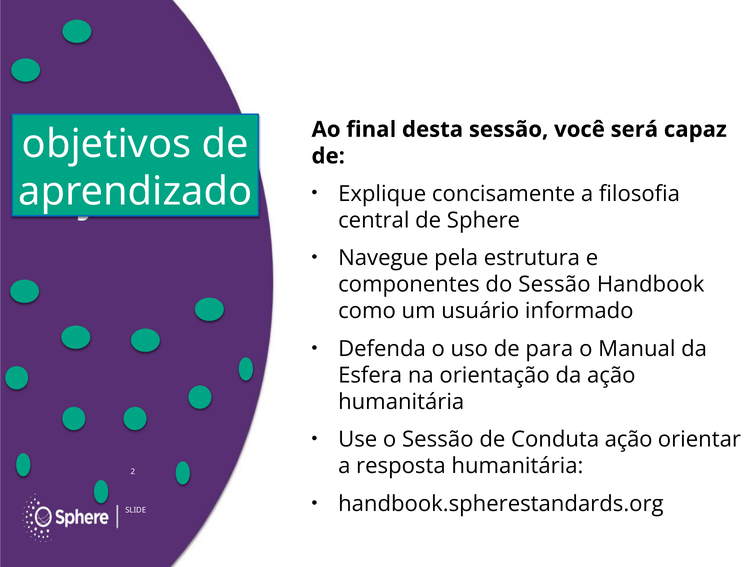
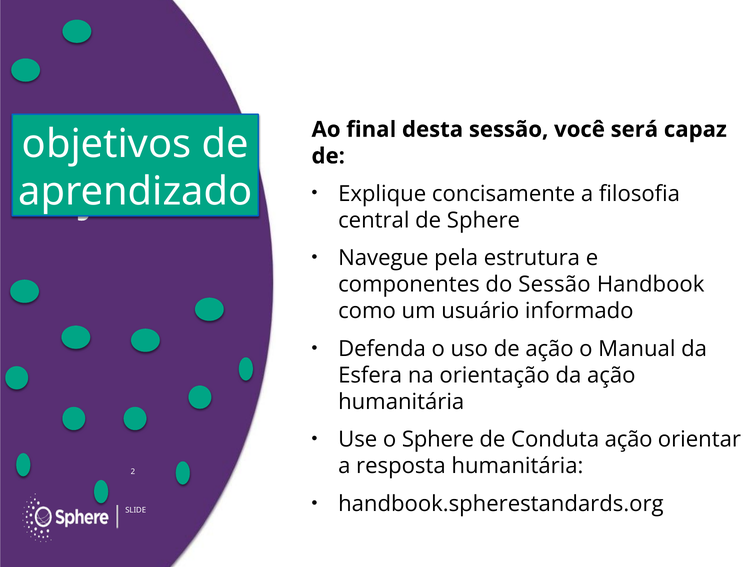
de para: para -> ação
o Sessão: Sessão -> Sphere
